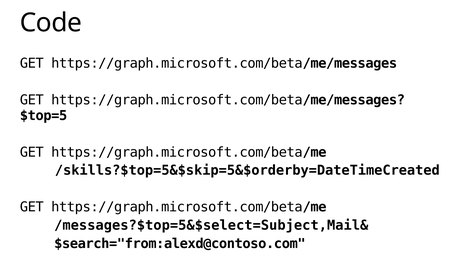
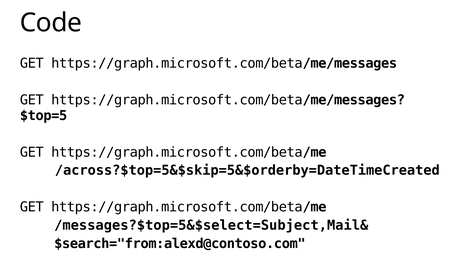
/skills?$top=5&$skip=5&$orderby=DateTimeCreated: /skills?$top=5&$skip=5&$orderby=DateTimeCreated -> /across?$top=5&$skip=5&$orderby=DateTimeCreated
